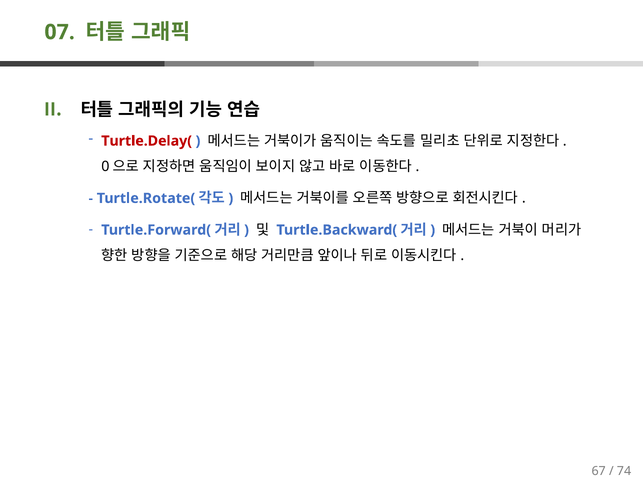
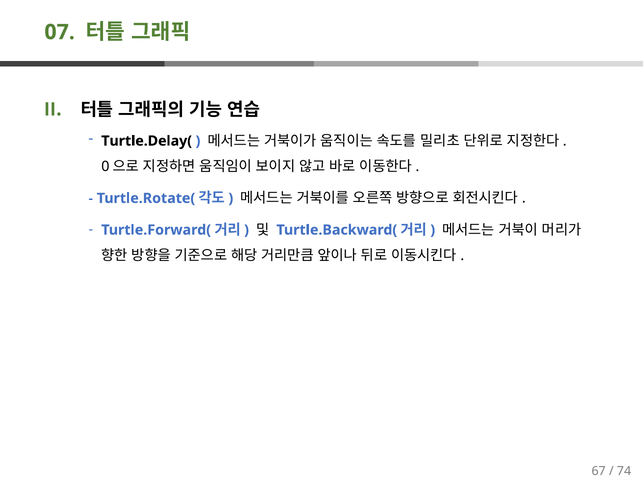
Turtle.Delay( colour: red -> black
